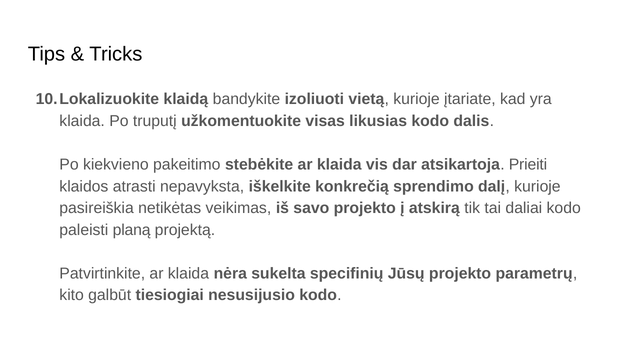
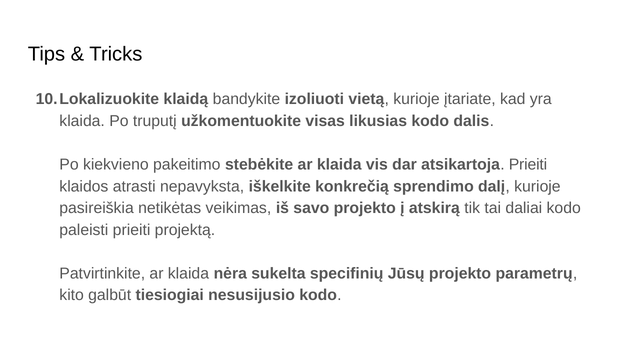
paleisti planą: planą -> prieiti
